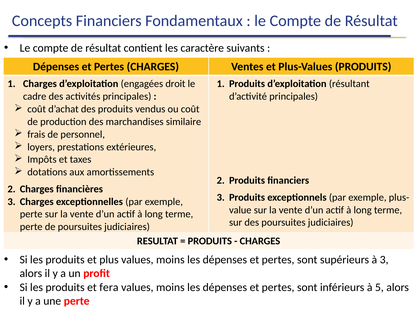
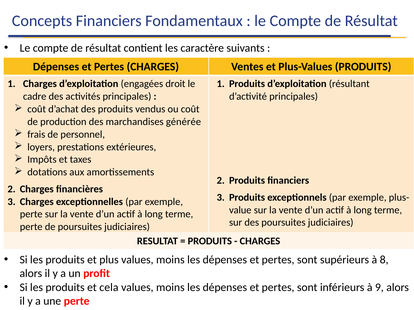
similaire: similaire -> générée
à 3: 3 -> 8
fera: fera -> cela
5: 5 -> 9
